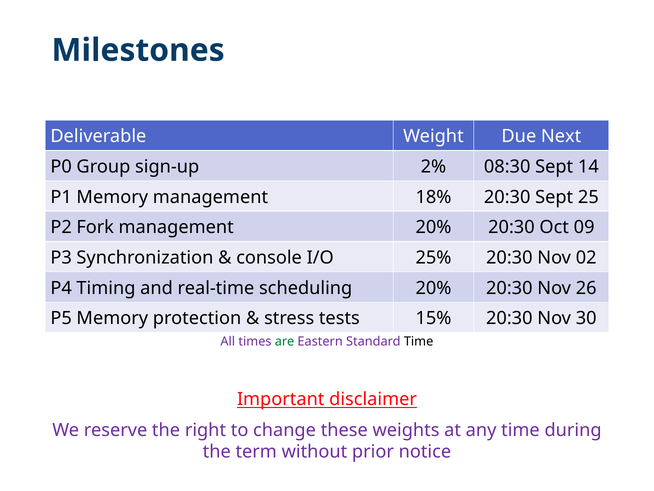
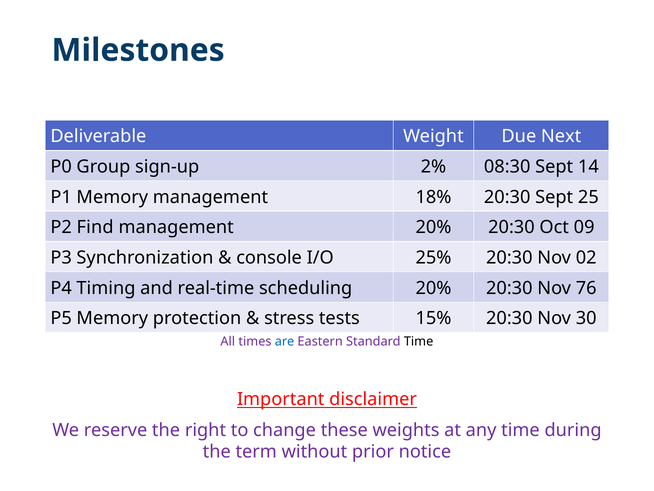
Fork: Fork -> Find
26: 26 -> 76
are colour: green -> blue
